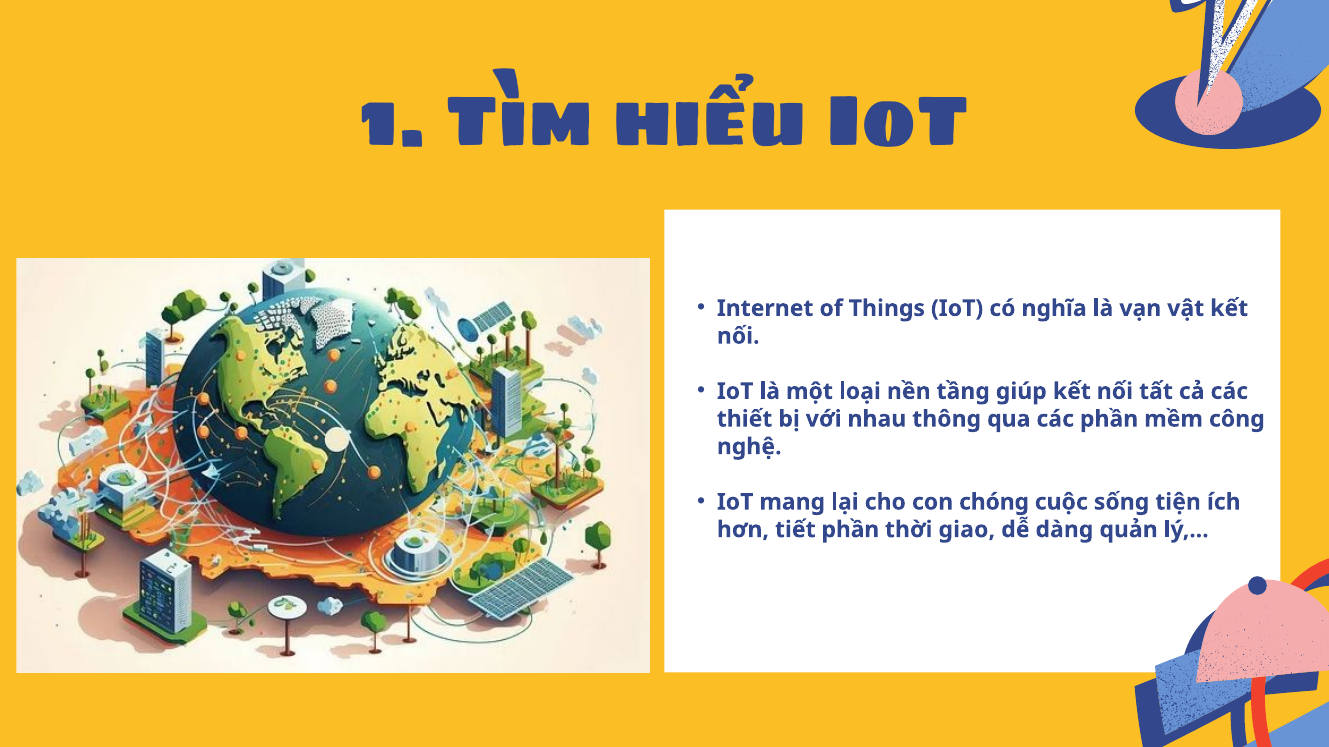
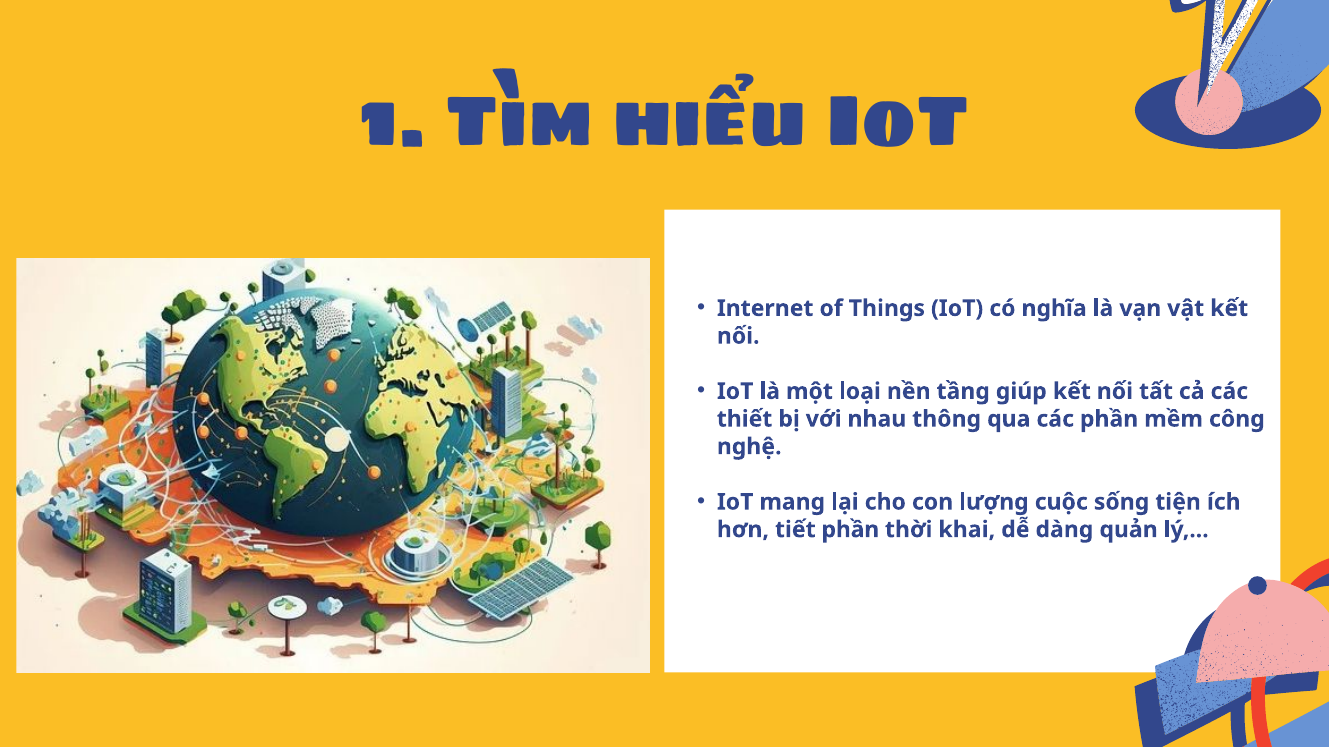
chóng: chóng -> lượng
giao: giao -> khai
